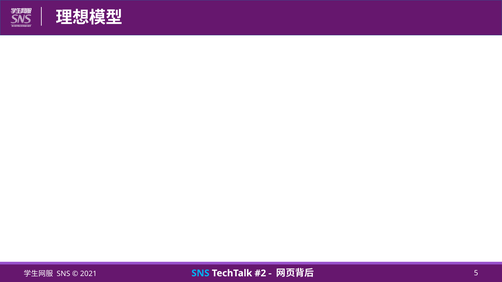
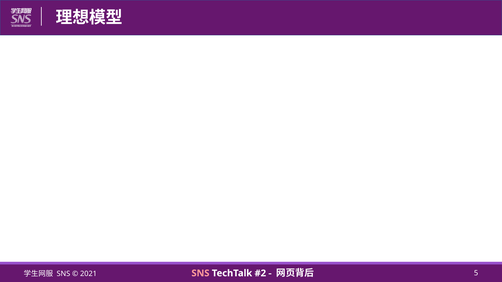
SNS at (200, 274) colour: light blue -> pink
